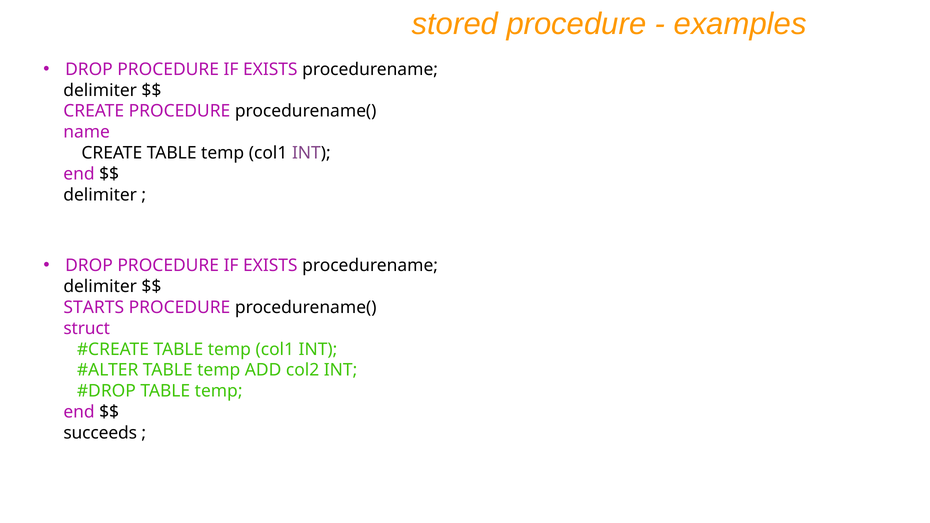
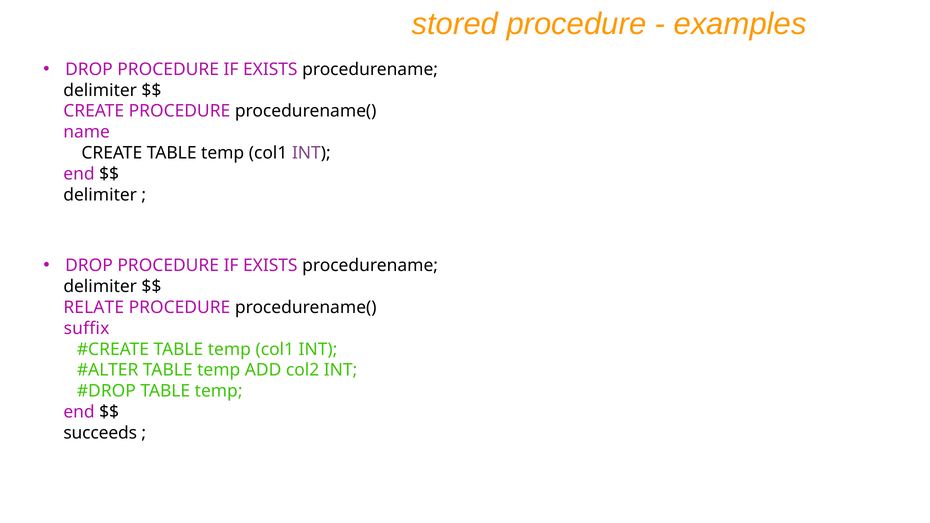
STARTS: STARTS -> RELATE
struct: struct -> suffix
